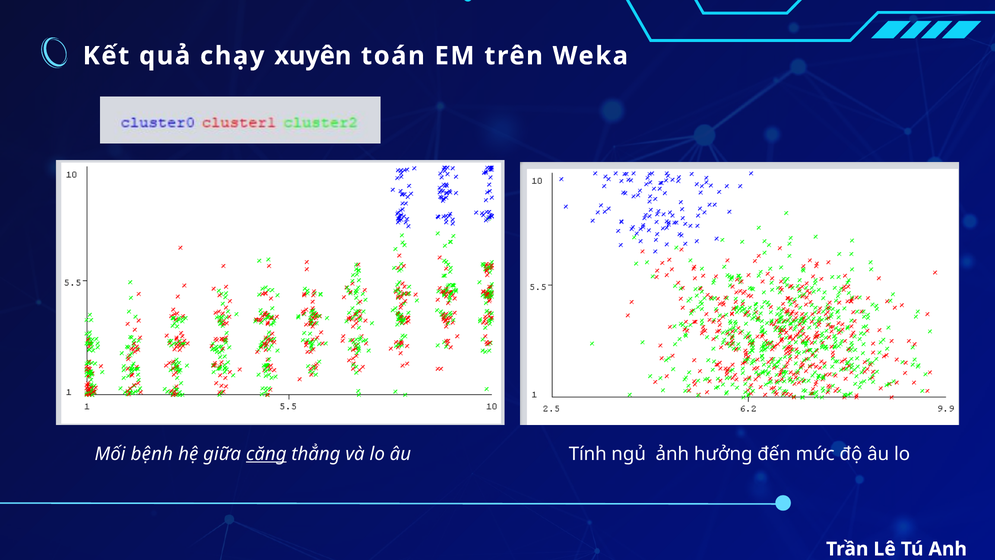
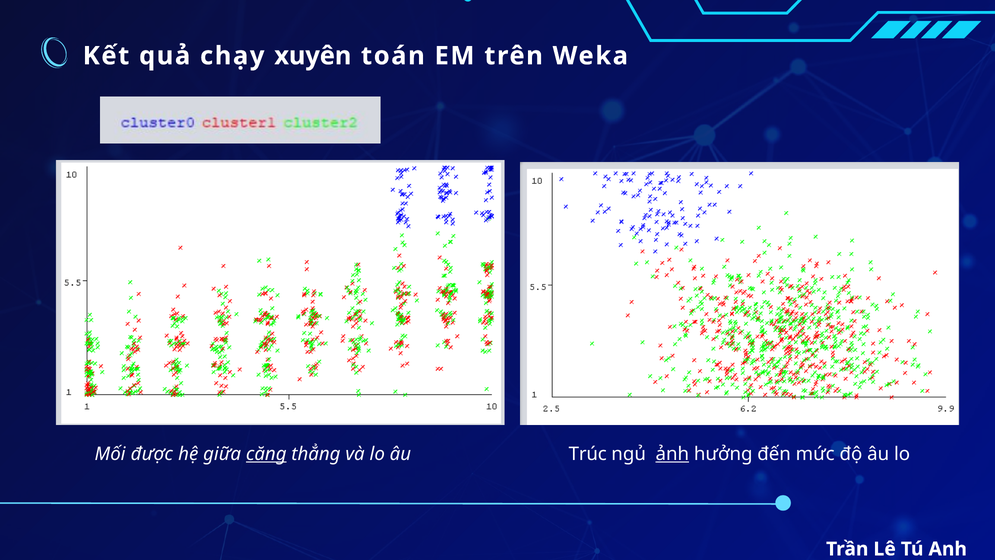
bệnh: bệnh -> được
Tính: Tính -> Trúc
ảnh underline: none -> present
